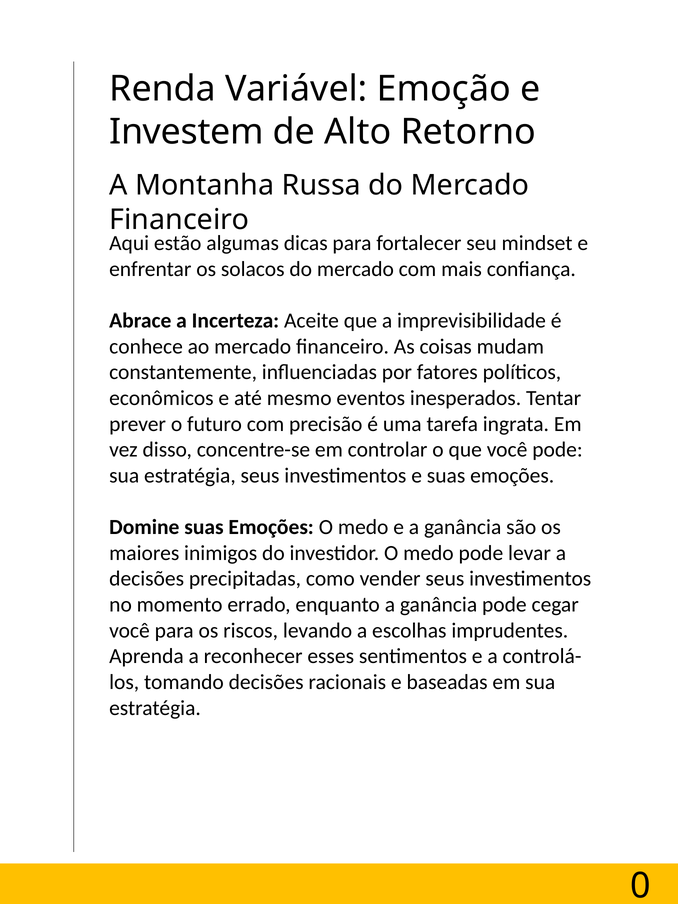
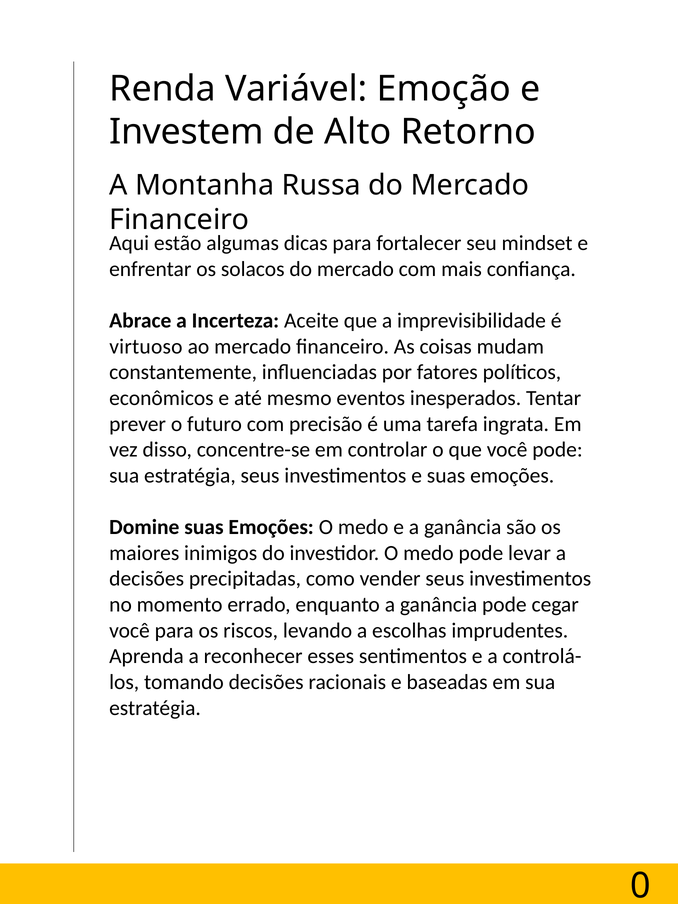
conhece: conhece -> virtuoso
